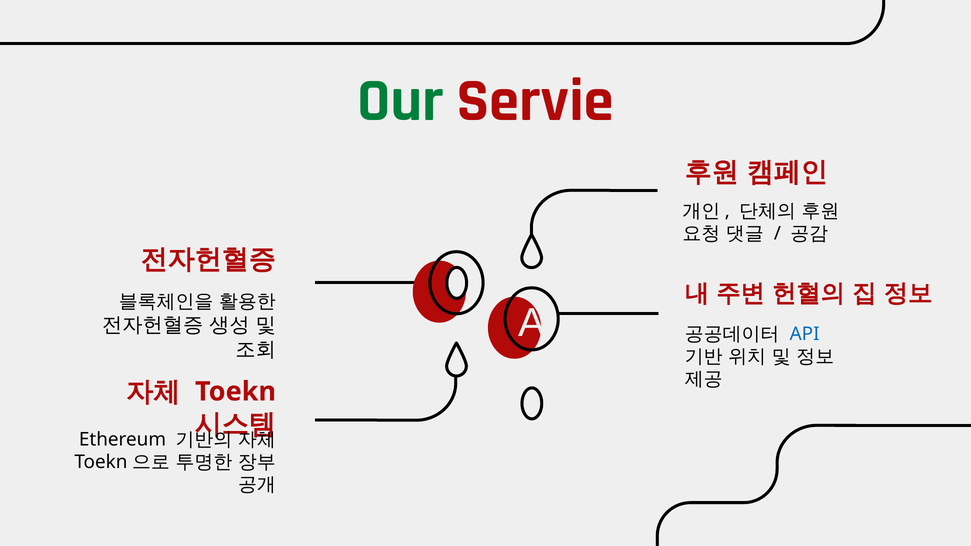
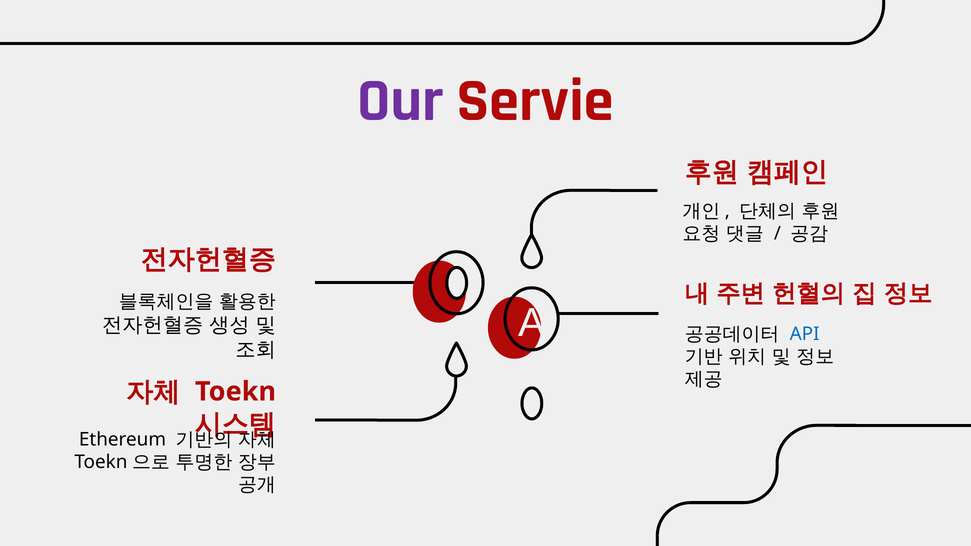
Our colour: green -> purple
